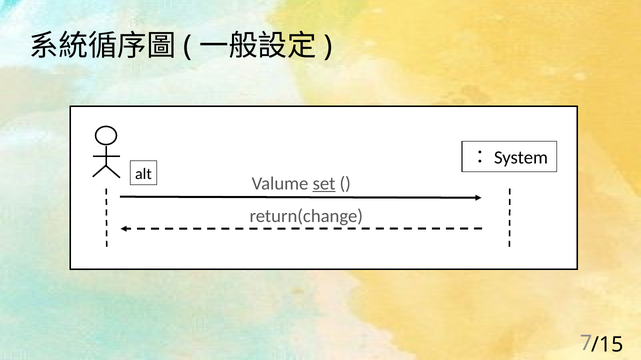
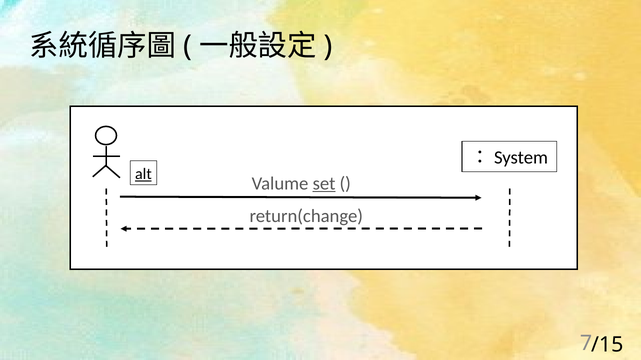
alt underline: none -> present
